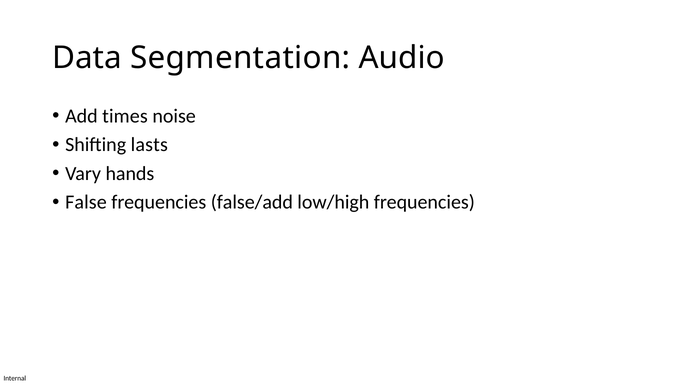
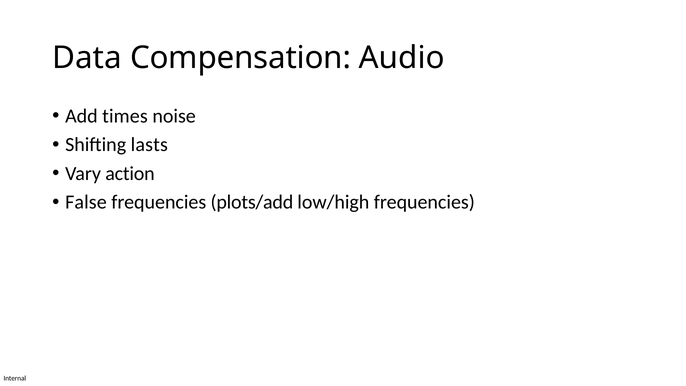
Segmentation: Segmentation -> Compensation
hands: hands -> action
false/add: false/add -> plots/add
